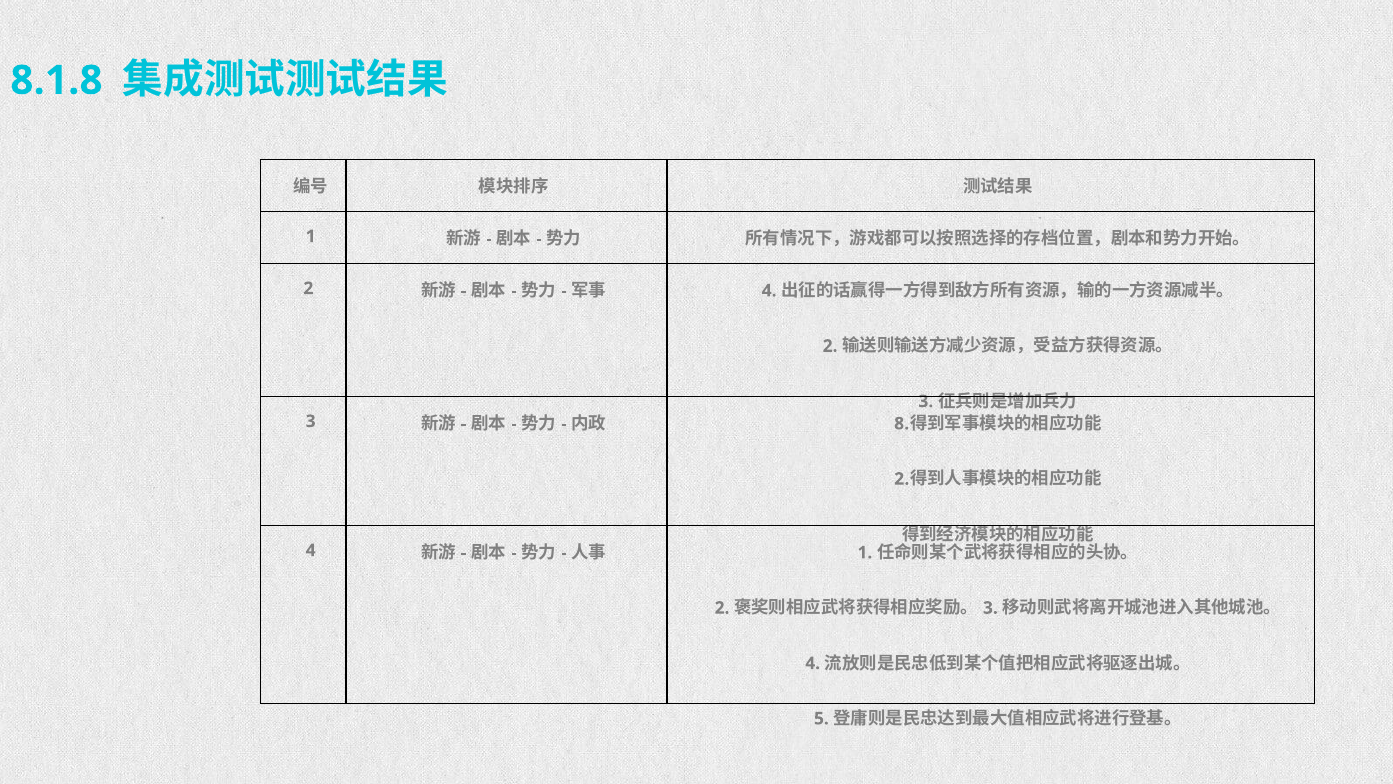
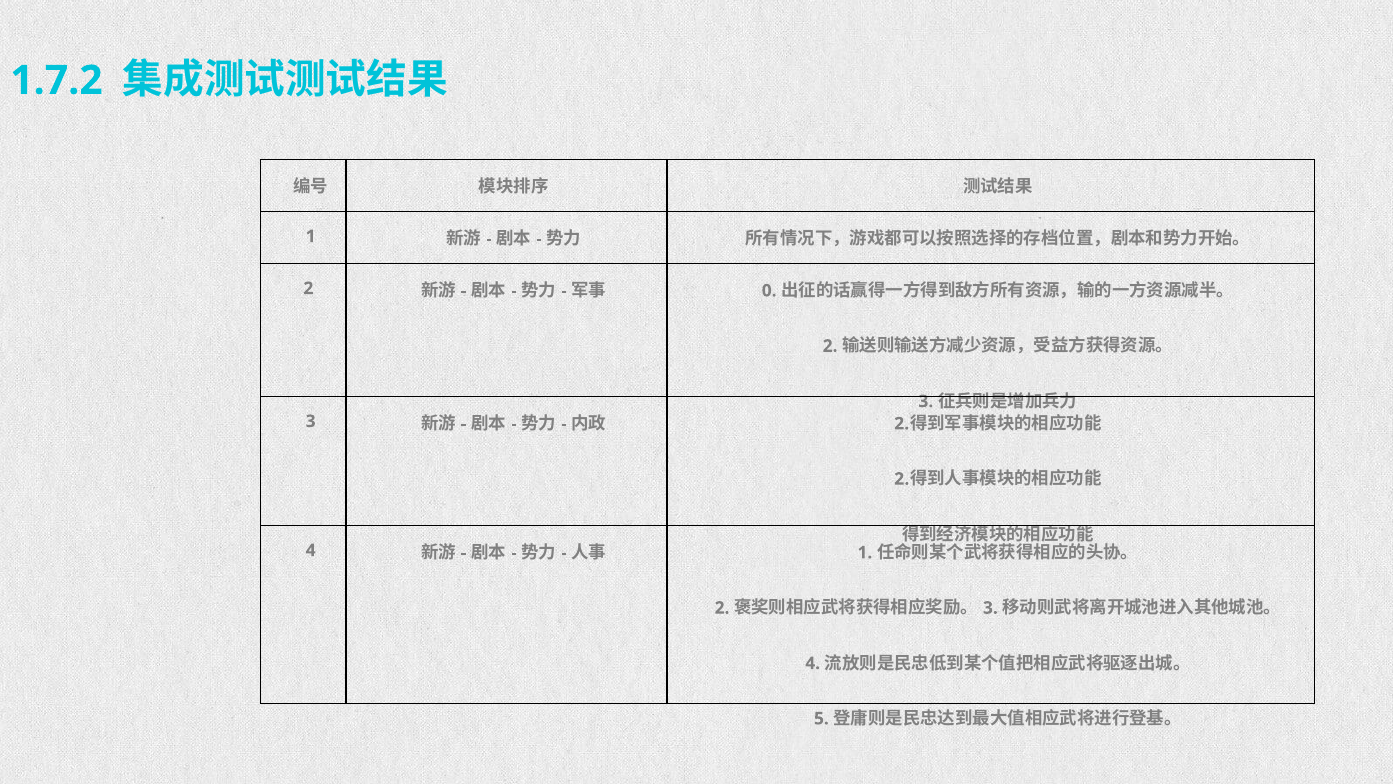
8.1.8: 8.1.8 -> 1.7.2
4 at (769, 291): 4 -> 0
8 at (902, 424): 8 -> 2
